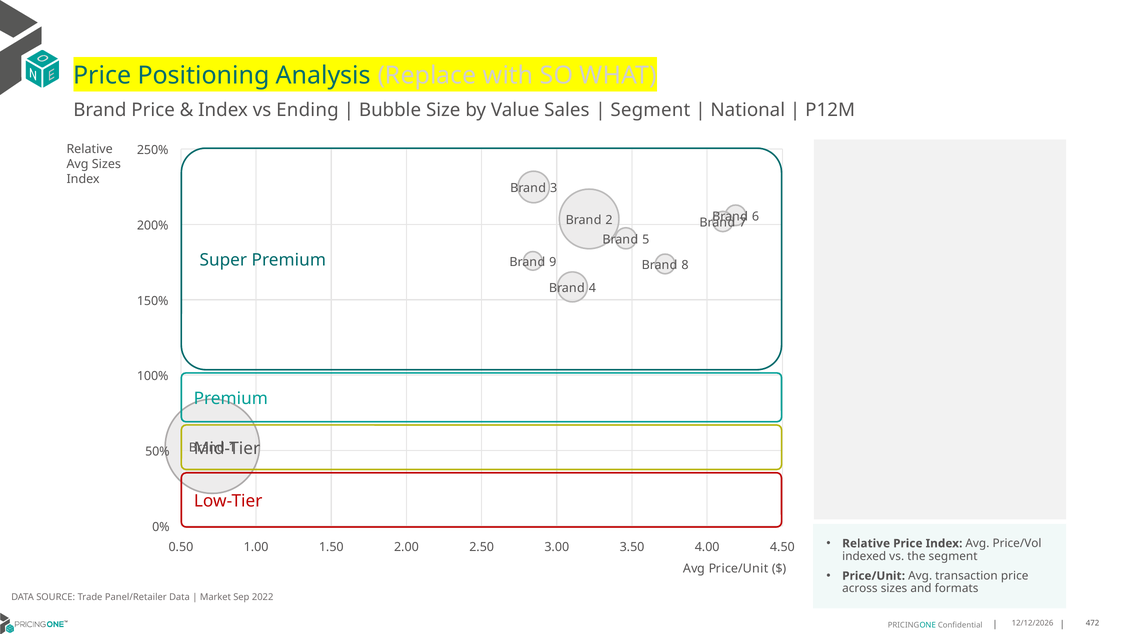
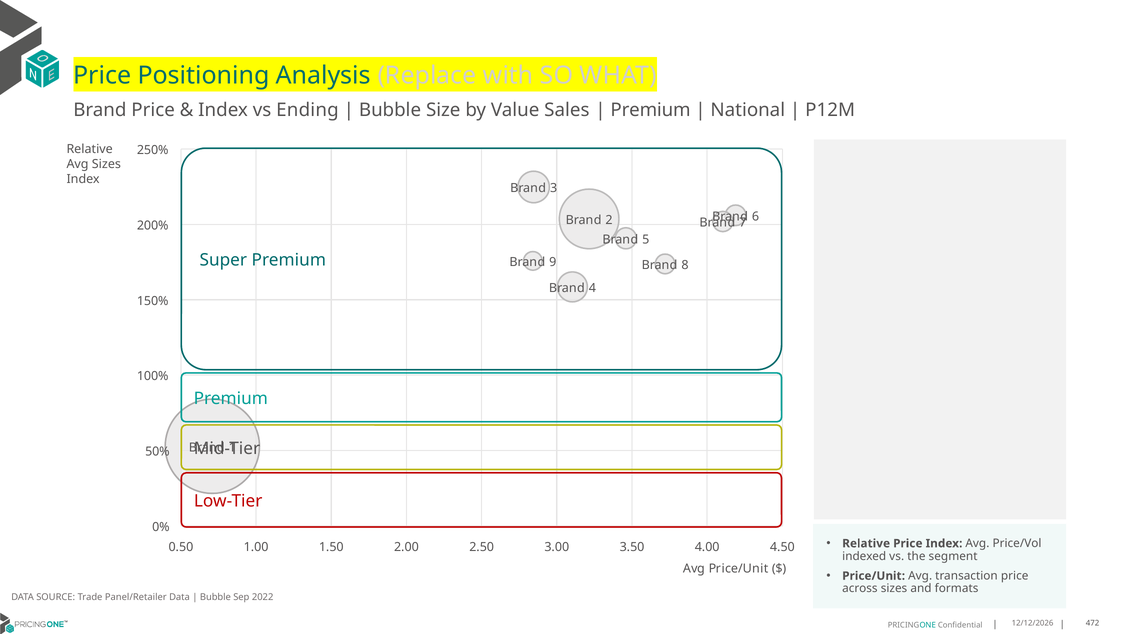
Segment at (650, 110): Segment -> Premium
Market at (215, 597): Market -> Bubble
